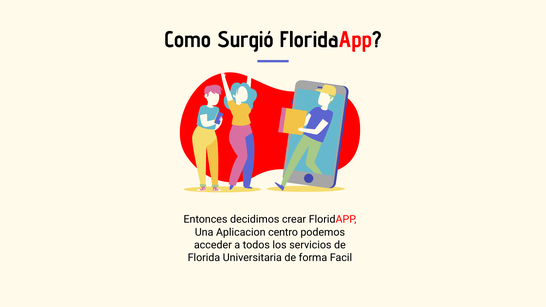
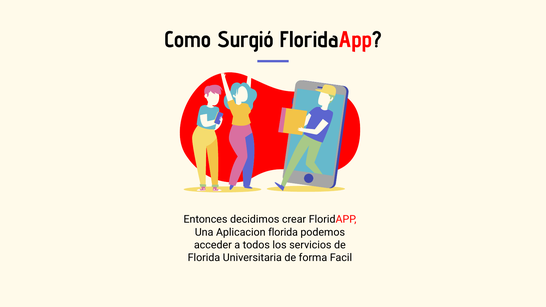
Aplicacion centro: centro -> florida
